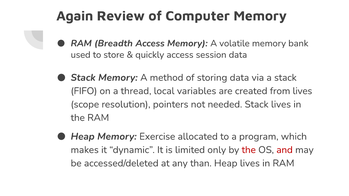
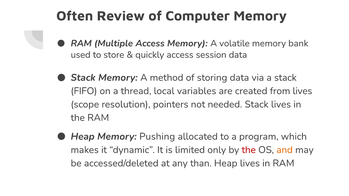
Again: Again -> Often
Breadth: Breadth -> Multiple
Exercise: Exercise -> Pushing
and colour: red -> orange
